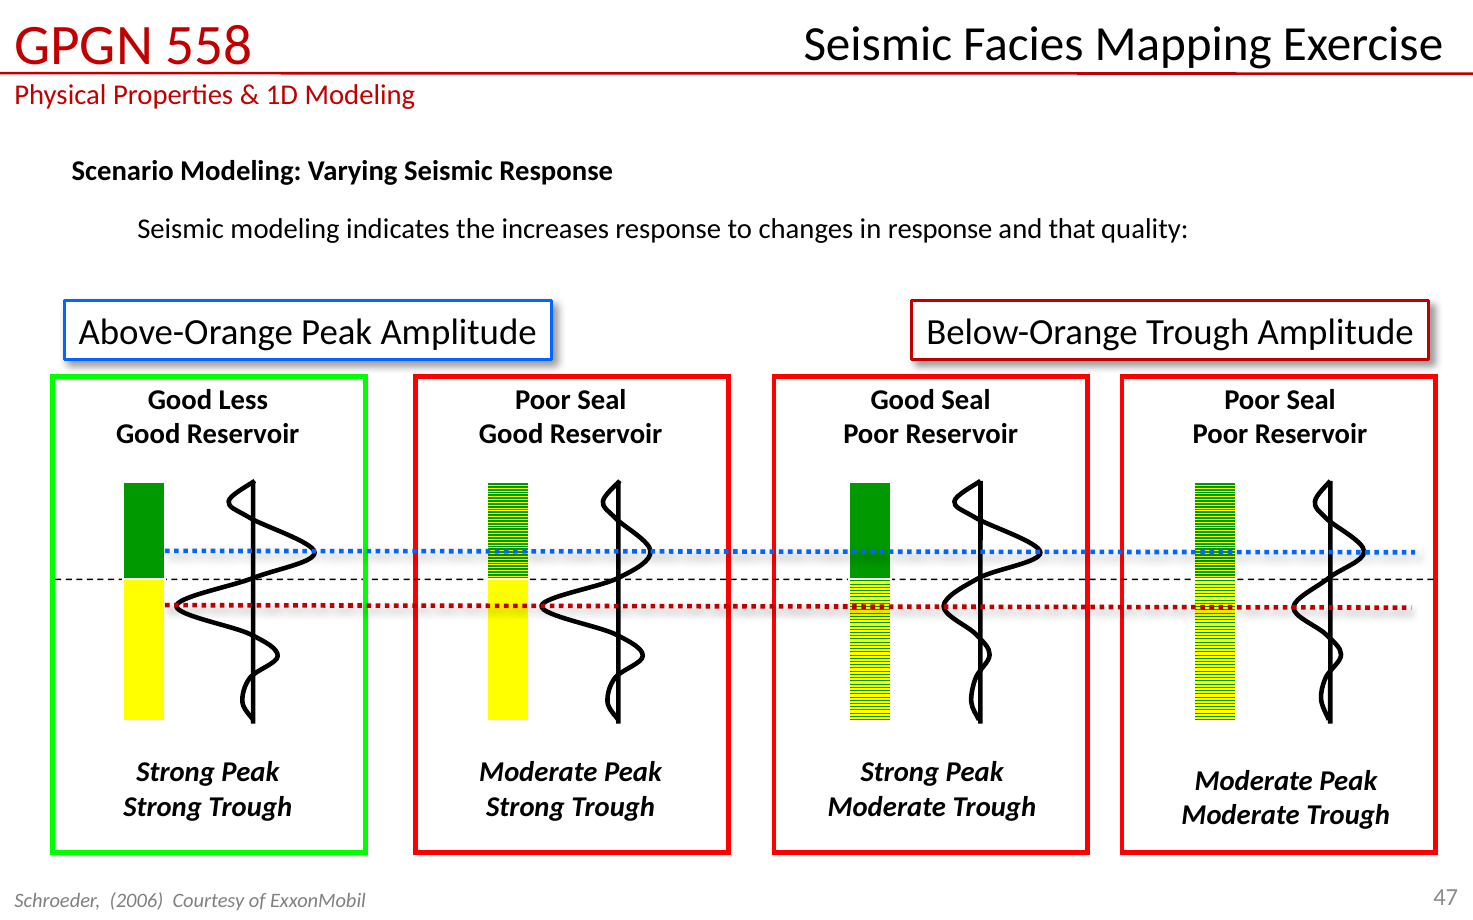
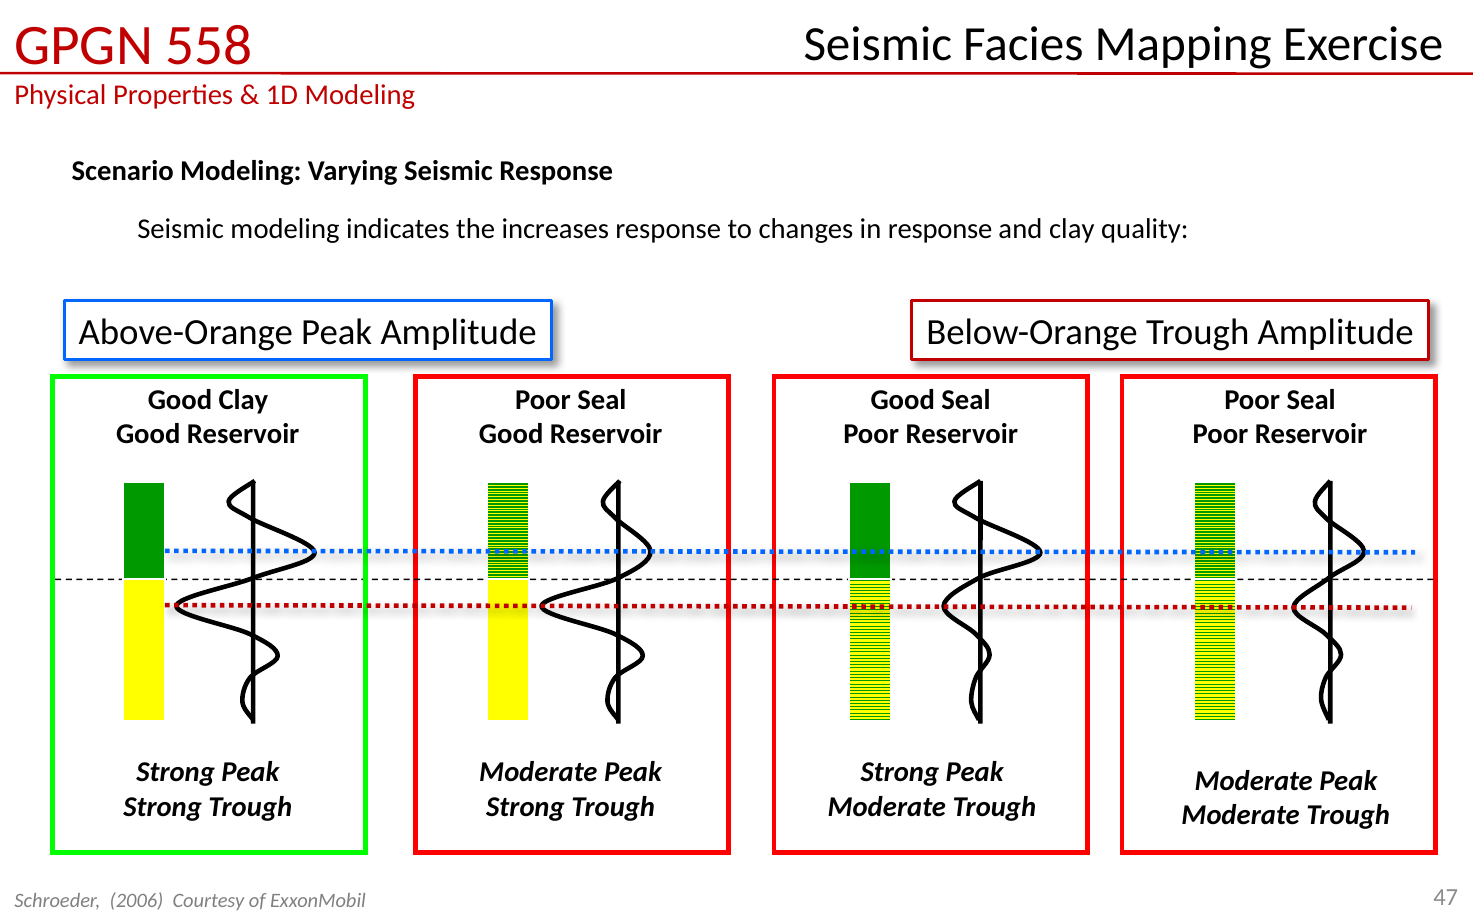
and that: that -> clay
Good Less: Less -> Clay
